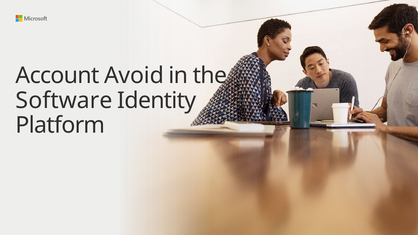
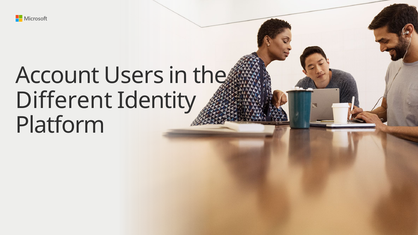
Avoid: Avoid -> Users
Software: Software -> Different
